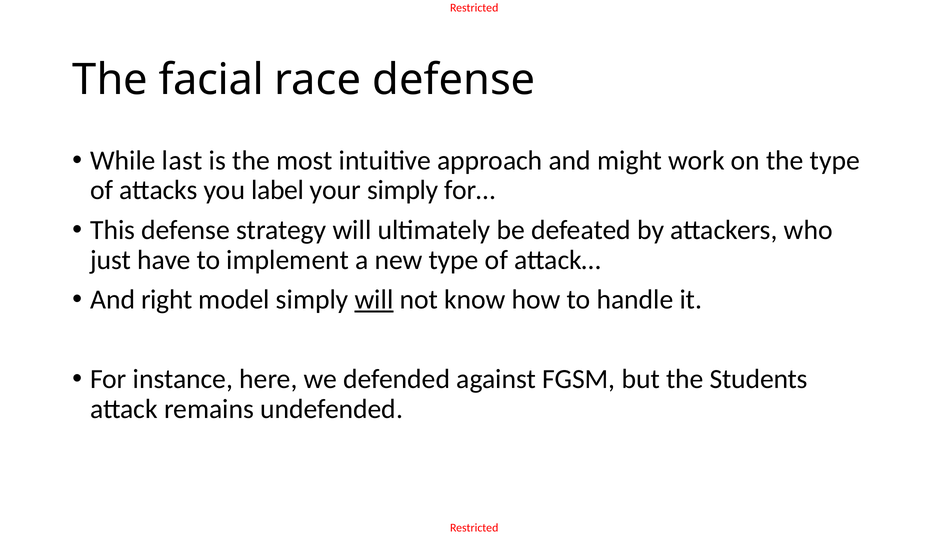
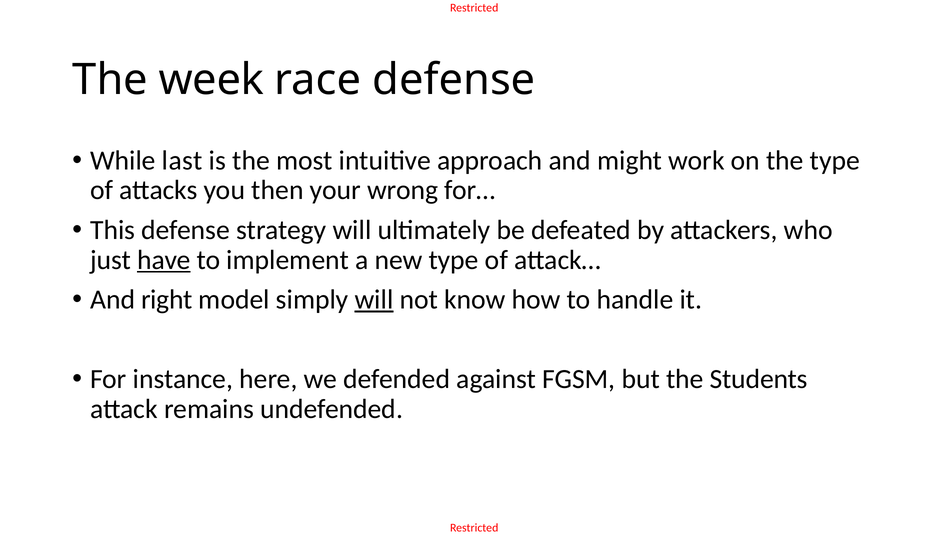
facial: facial -> week
label: label -> then
your simply: simply -> wrong
have underline: none -> present
